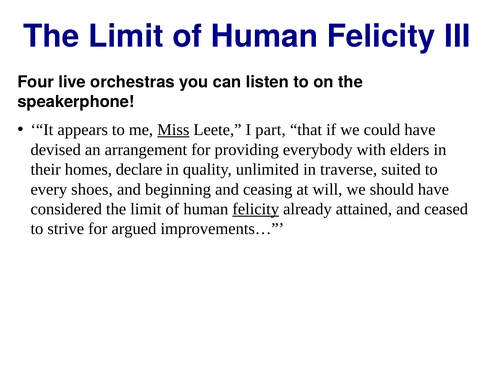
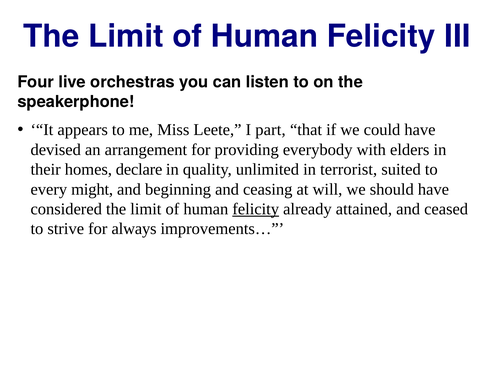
Miss underline: present -> none
traverse: traverse -> terrorist
shoes: shoes -> might
argued: argued -> always
